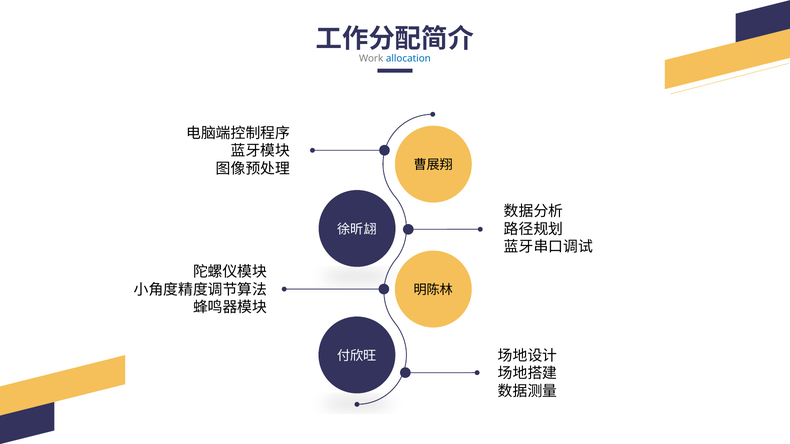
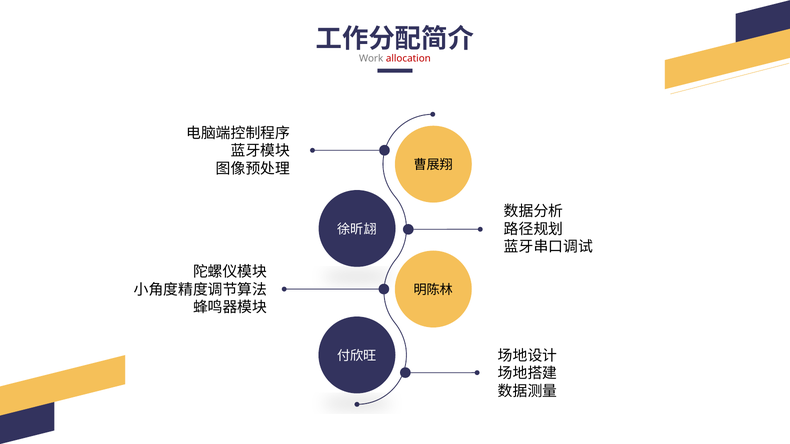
allocation colour: blue -> red
